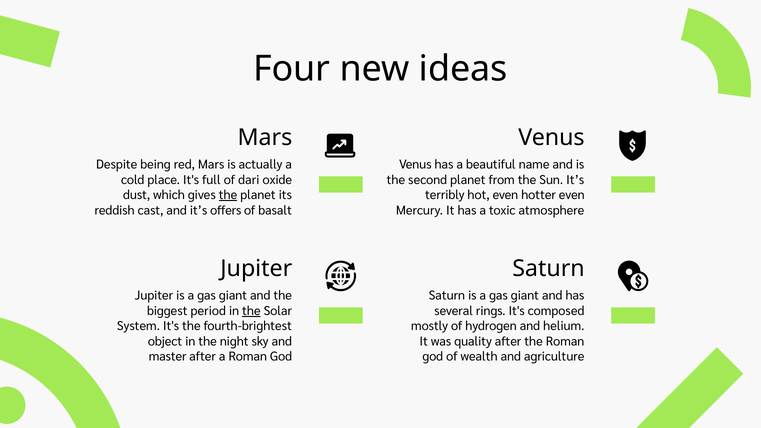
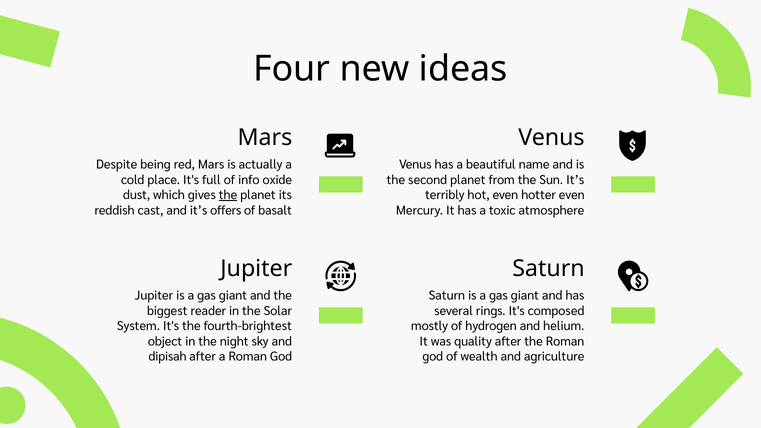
dari: dari -> info
period: period -> reader
the at (251, 311) underline: present -> none
master: master -> dipisah
